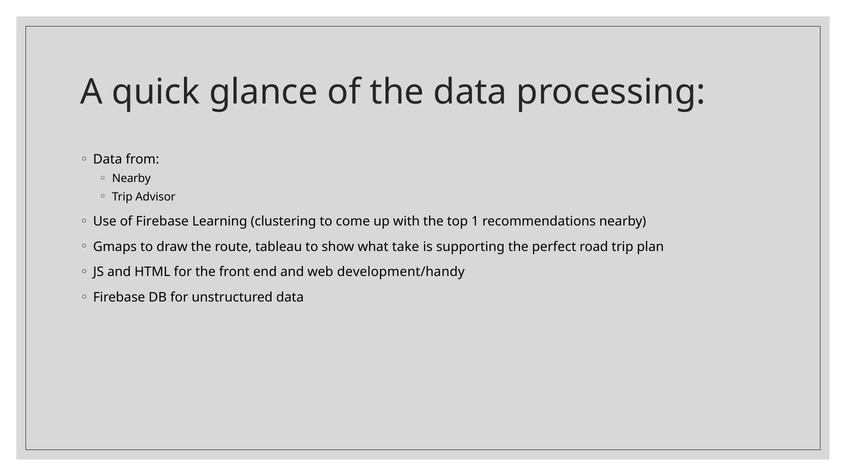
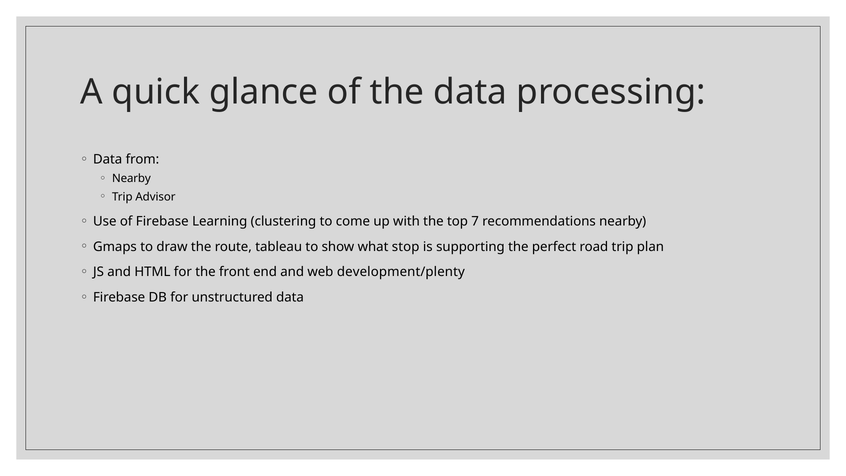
1: 1 -> 7
take: take -> stop
development/handy: development/handy -> development/plenty
